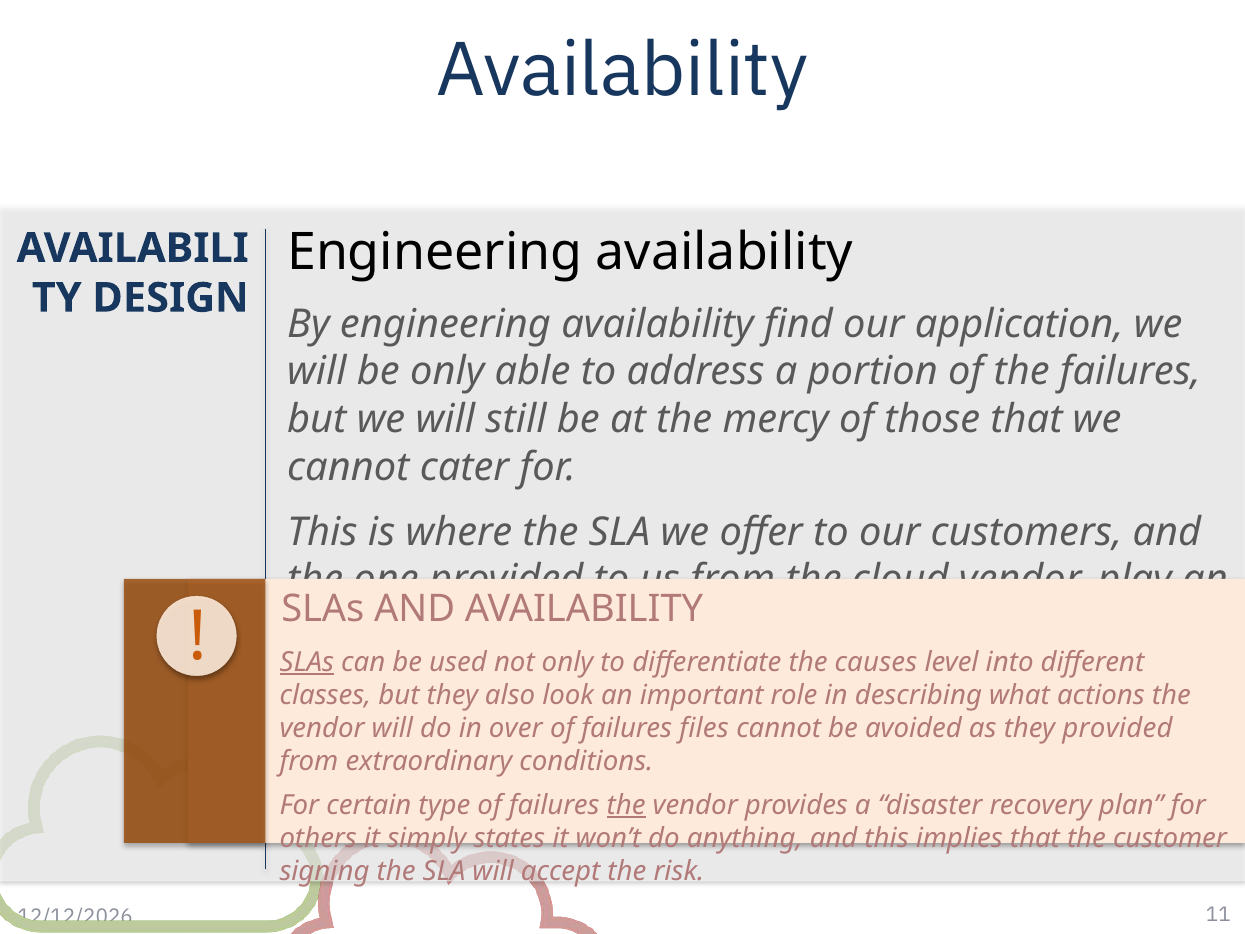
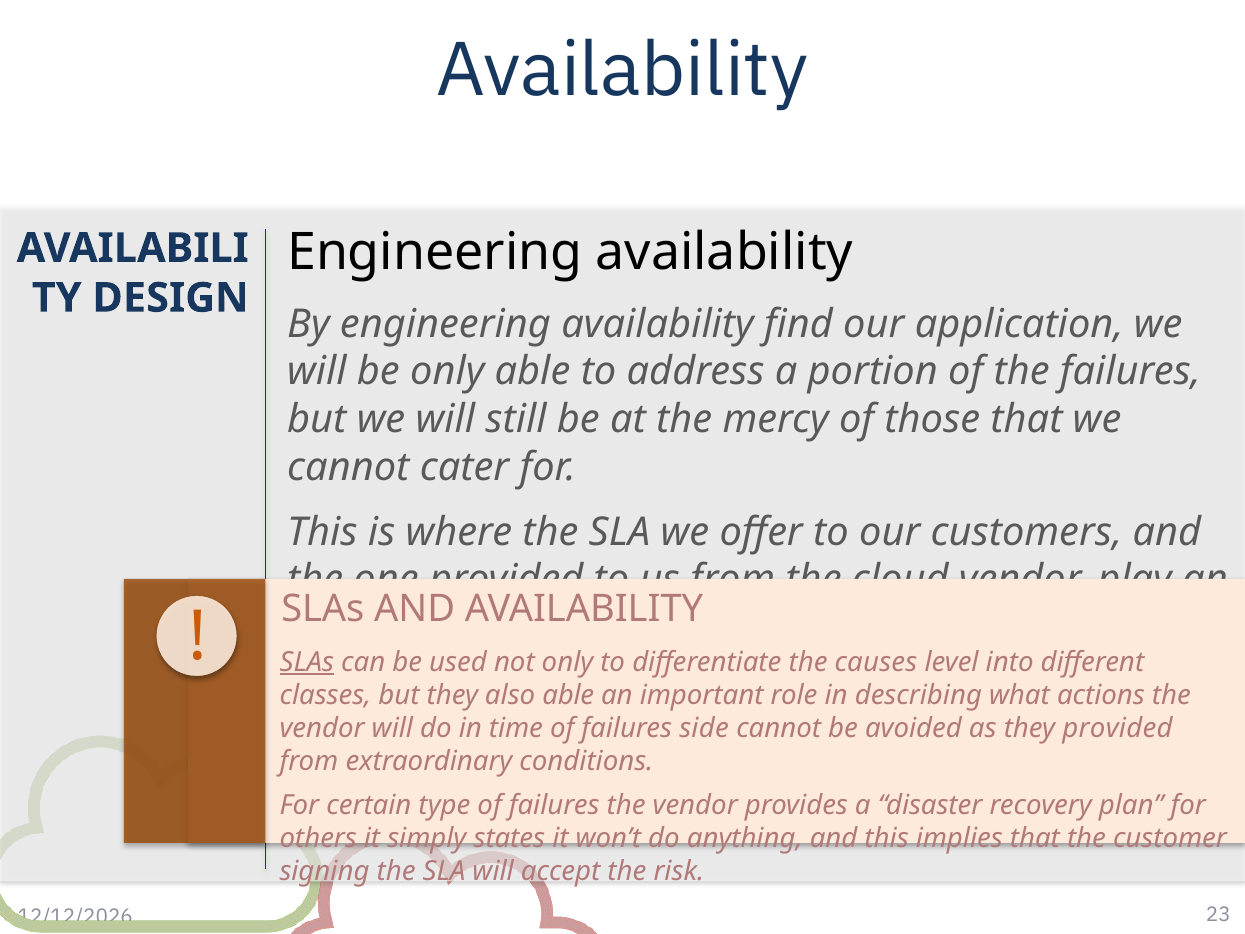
also look: look -> able
over: over -> time
files: files -> side
the at (626, 805) underline: present -> none
11: 11 -> 23
